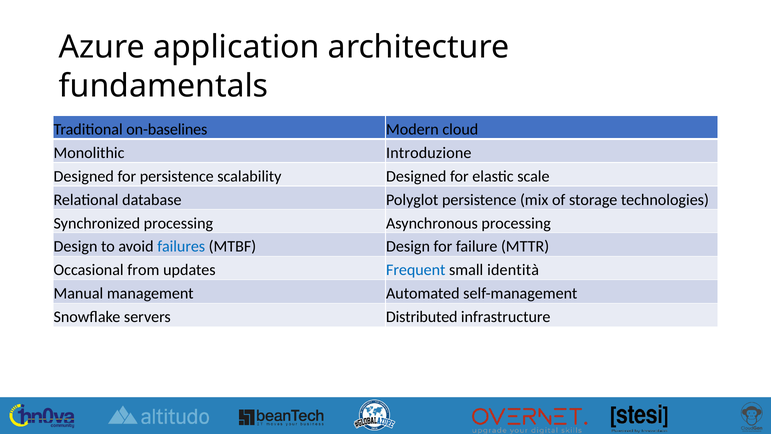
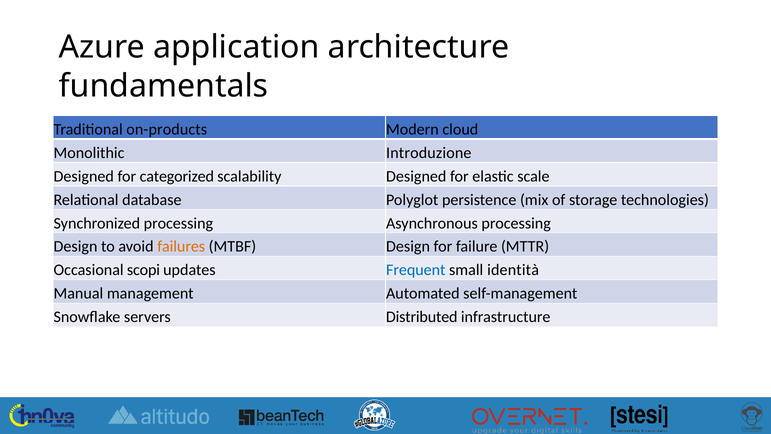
on-baselines: on-baselines -> on-products
for persistence: persistence -> categorized
failures colour: blue -> orange
from: from -> scopi
